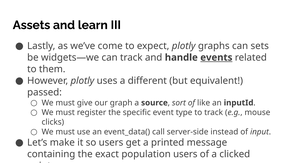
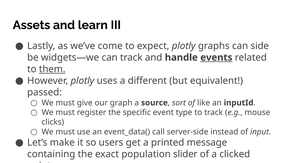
sets: sets -> side
them underline: none -> present
population users: users -> slider
